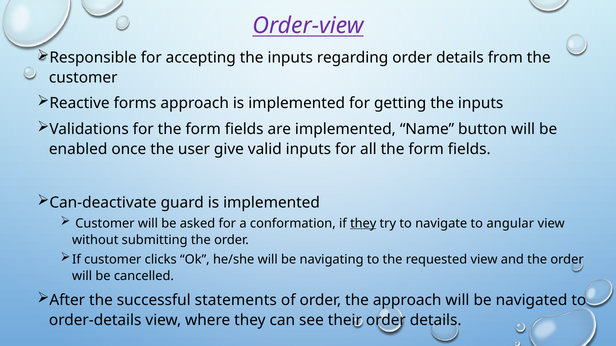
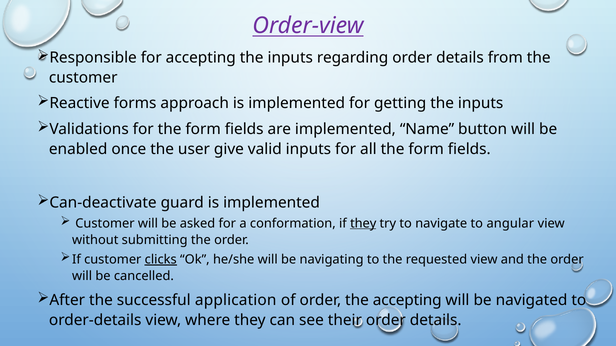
clicks underline: none -> present
statements: statements -> application
the approach: approach -> accepting
